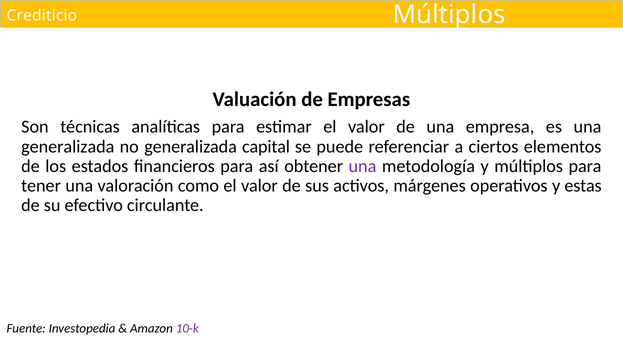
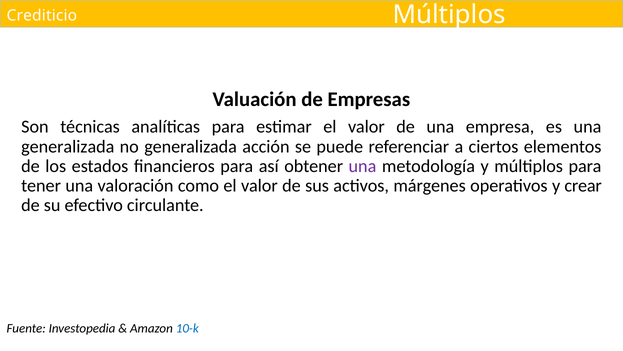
capital: capital -> acción
estas: estas -> crear
10-k colour: purple -> blue
